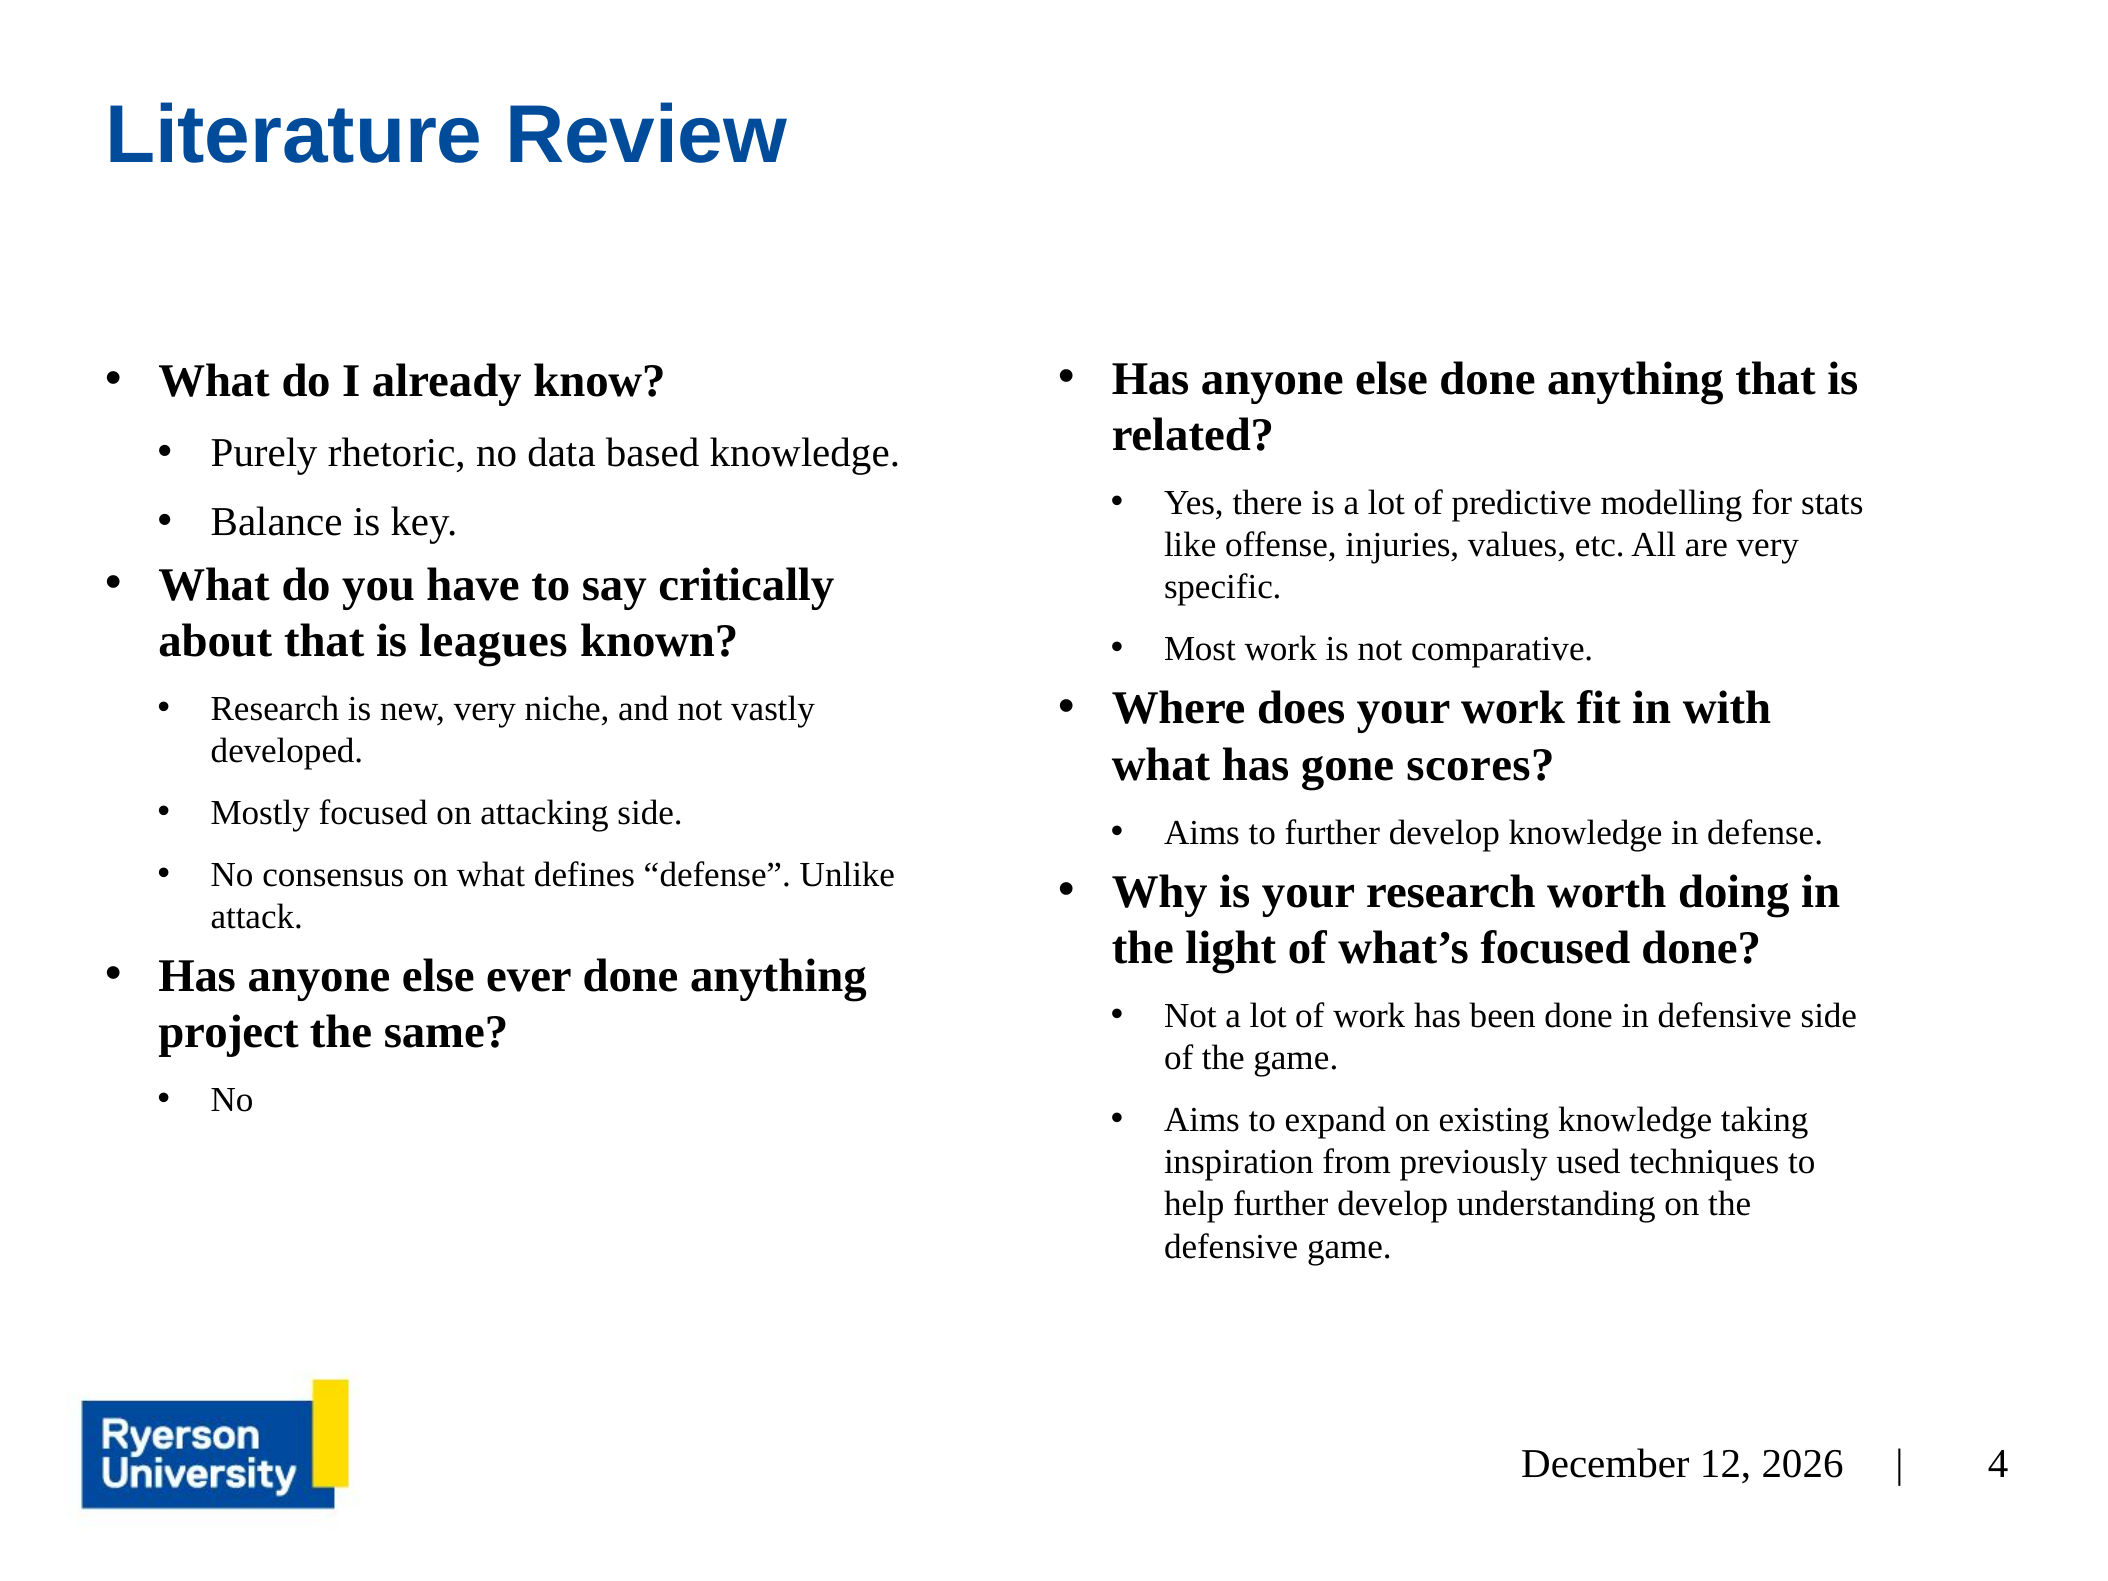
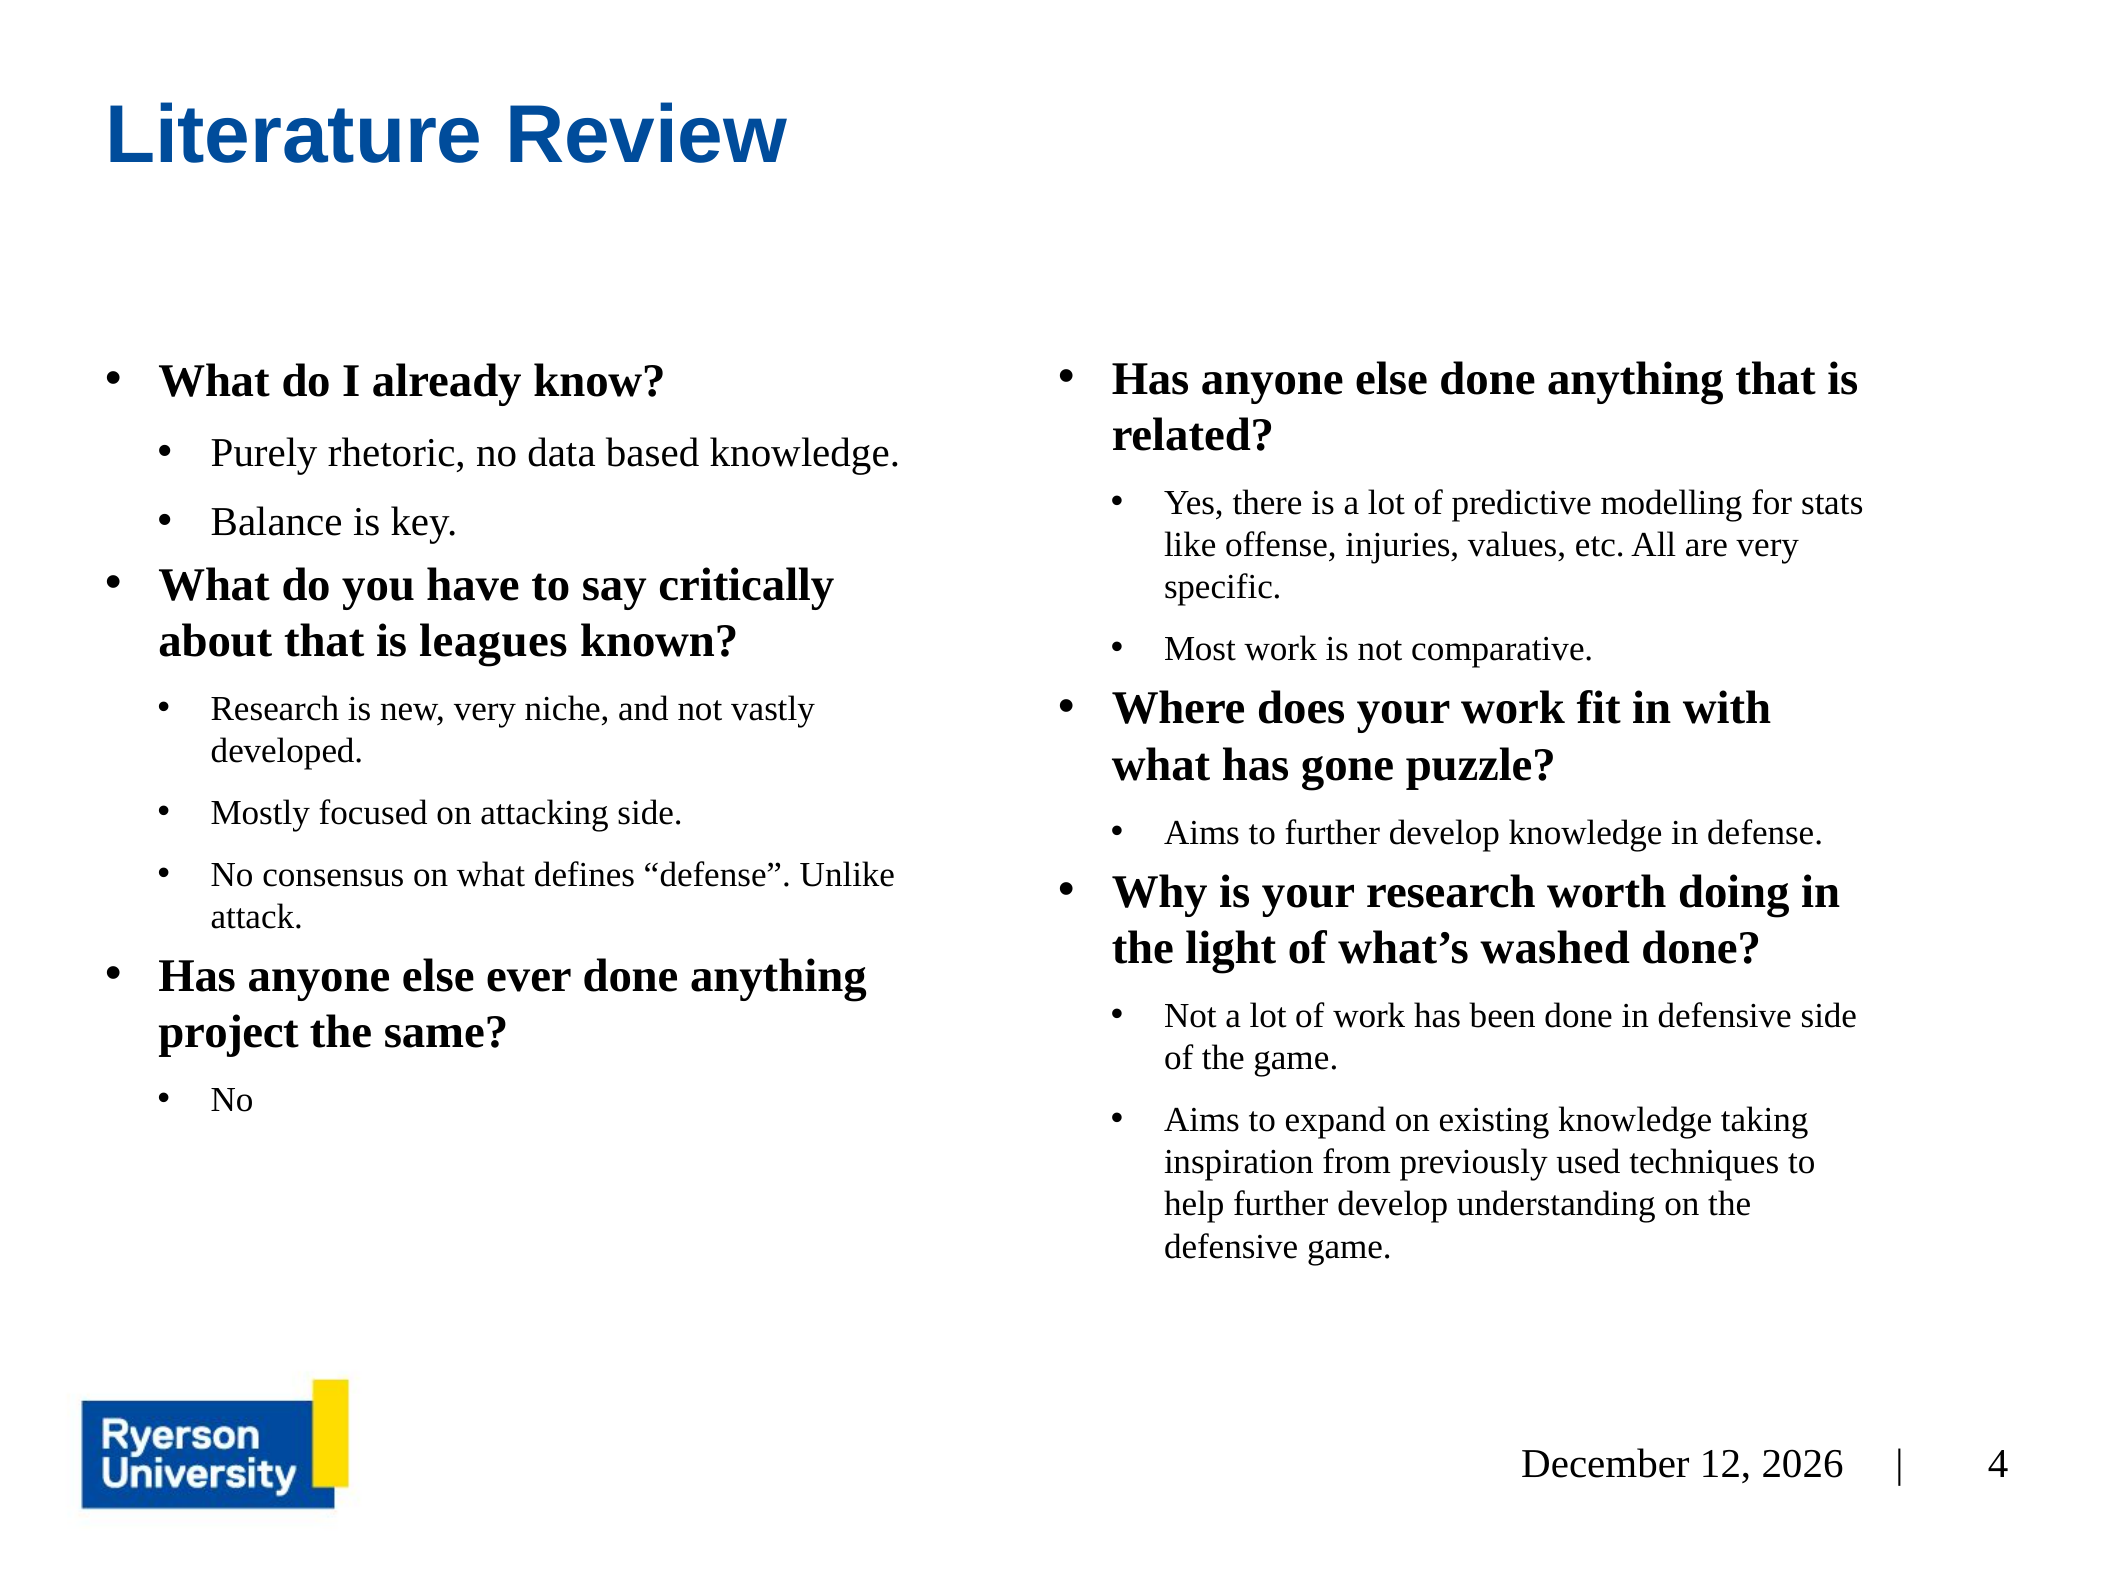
scores: scores -> puzzle
what’s focused: focused -> washed
